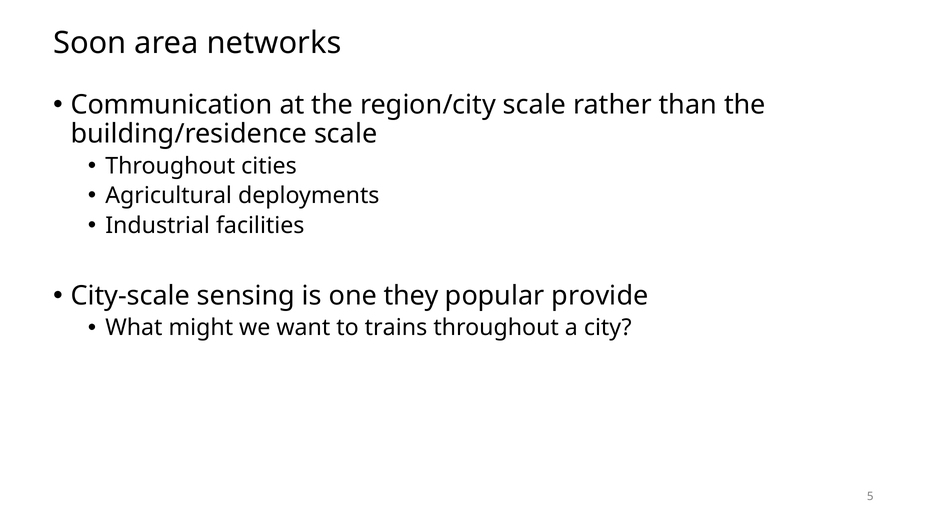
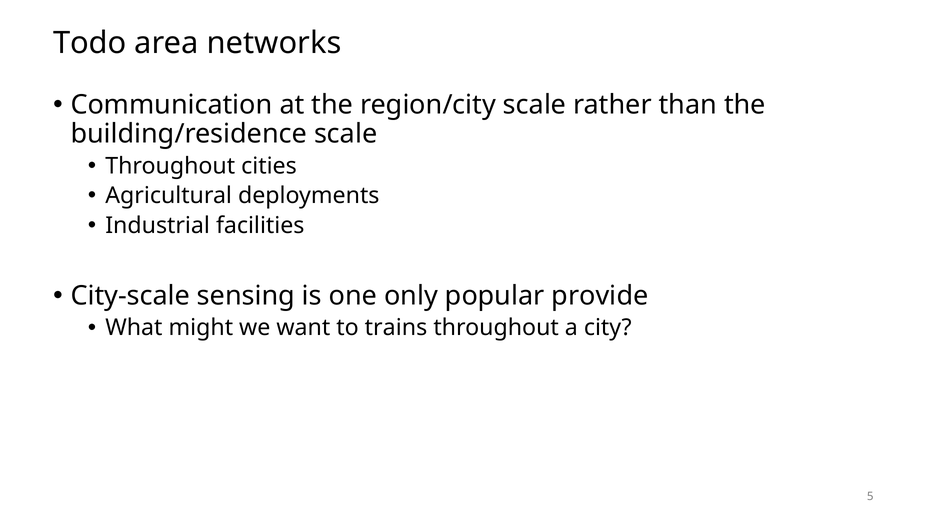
Soon: Soon -> Todo
they: they -> only
